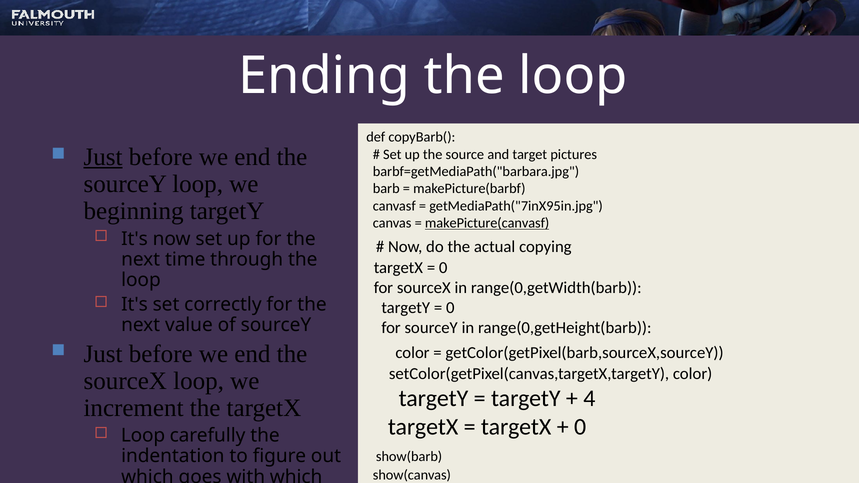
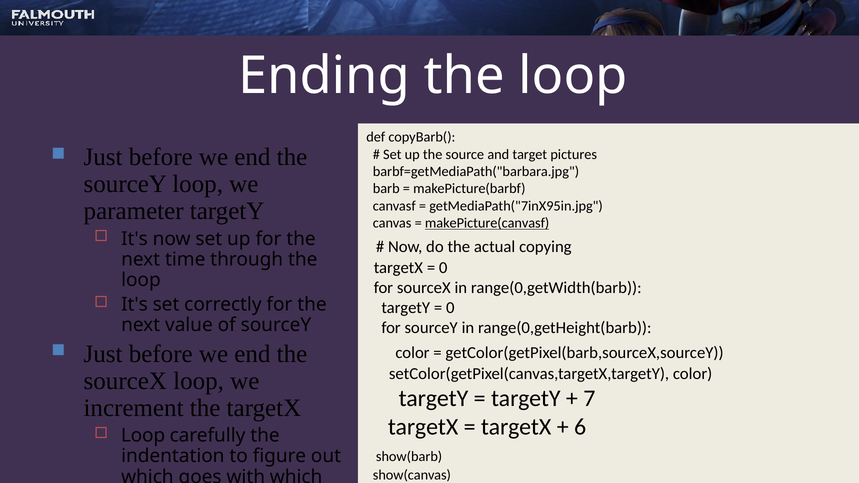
Just at (103, 157) underline: present -> none
beginning: beginning -> parameter
4: 4 -> 7
0 at (580, 427): 0 -> 6
